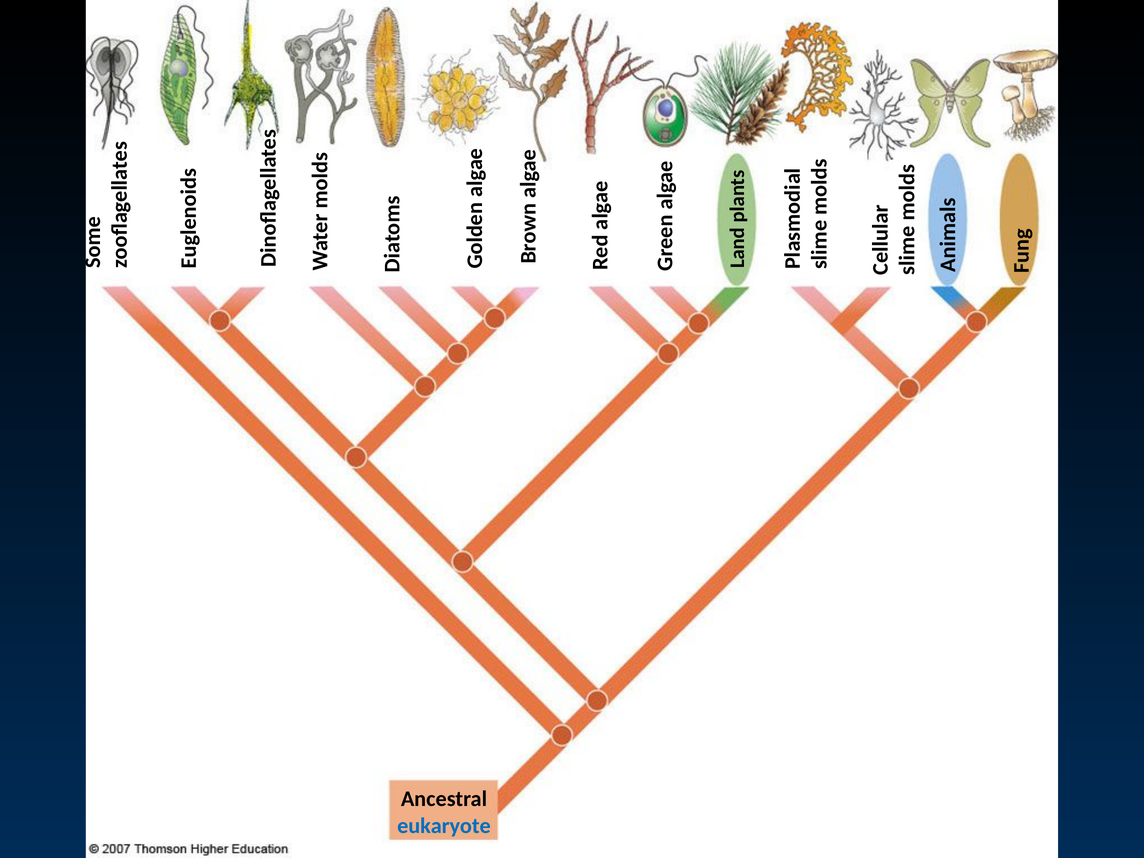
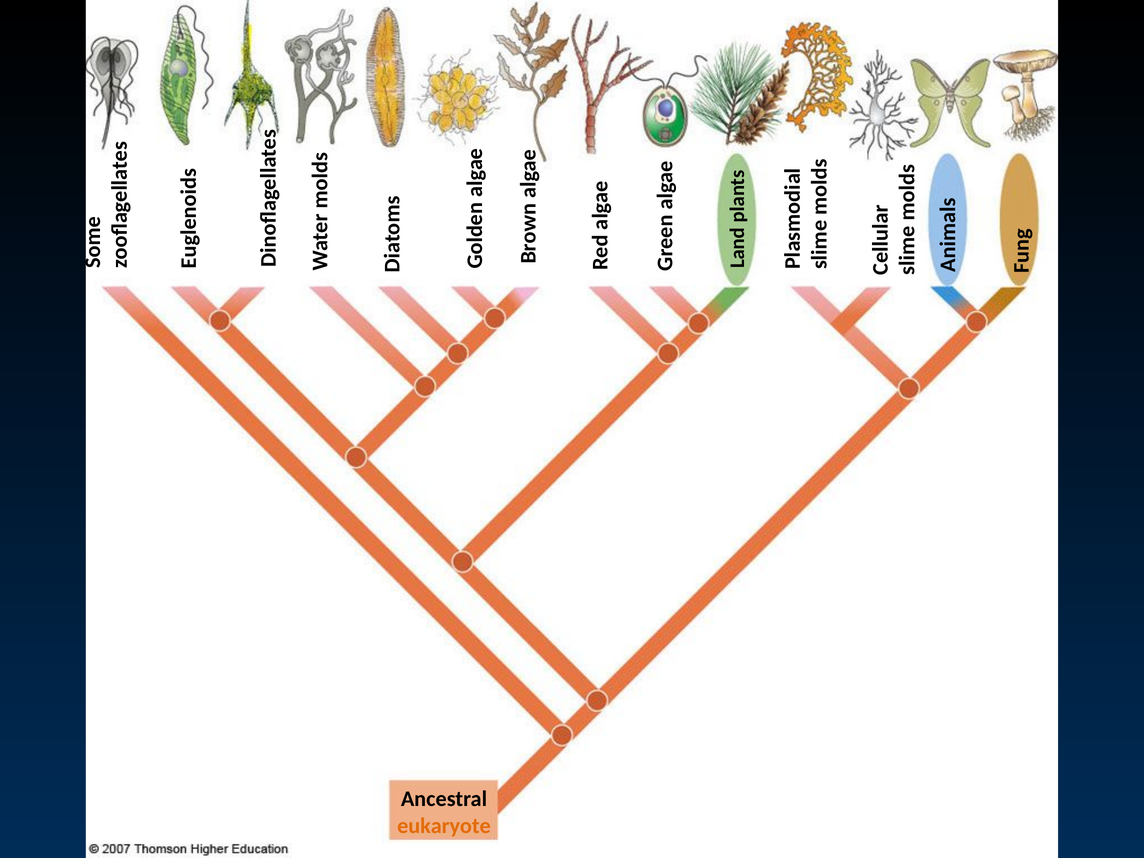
eukaryote colour: blue -> orange
